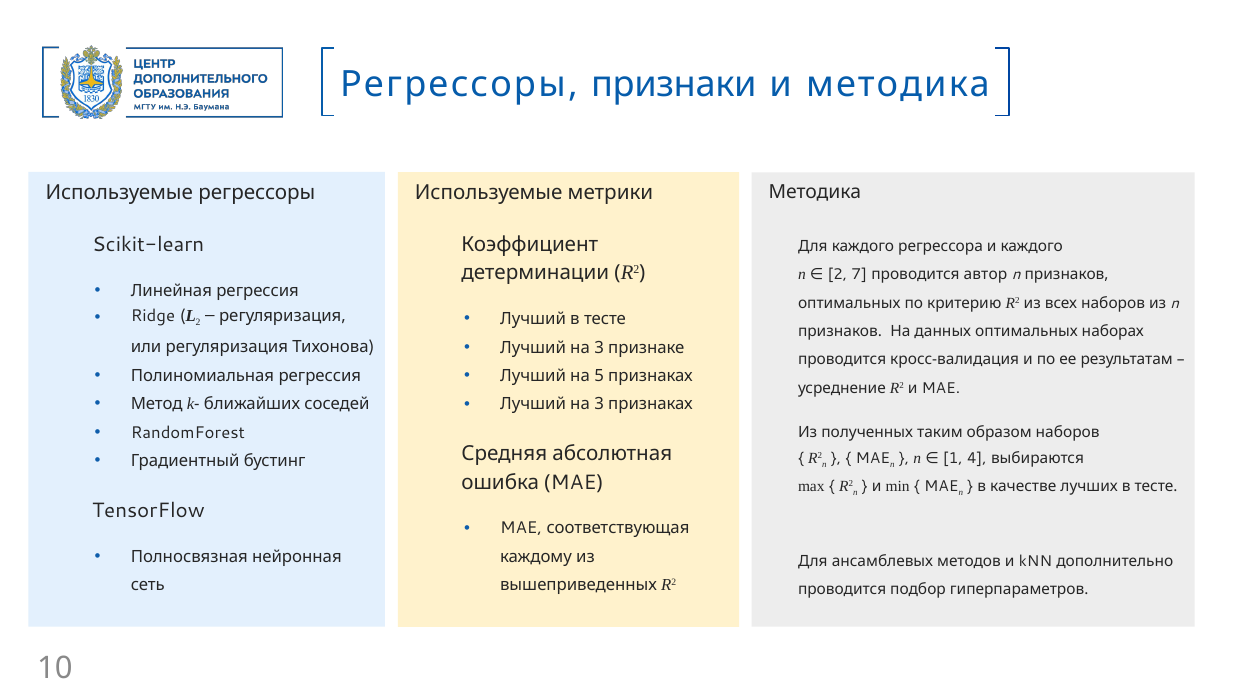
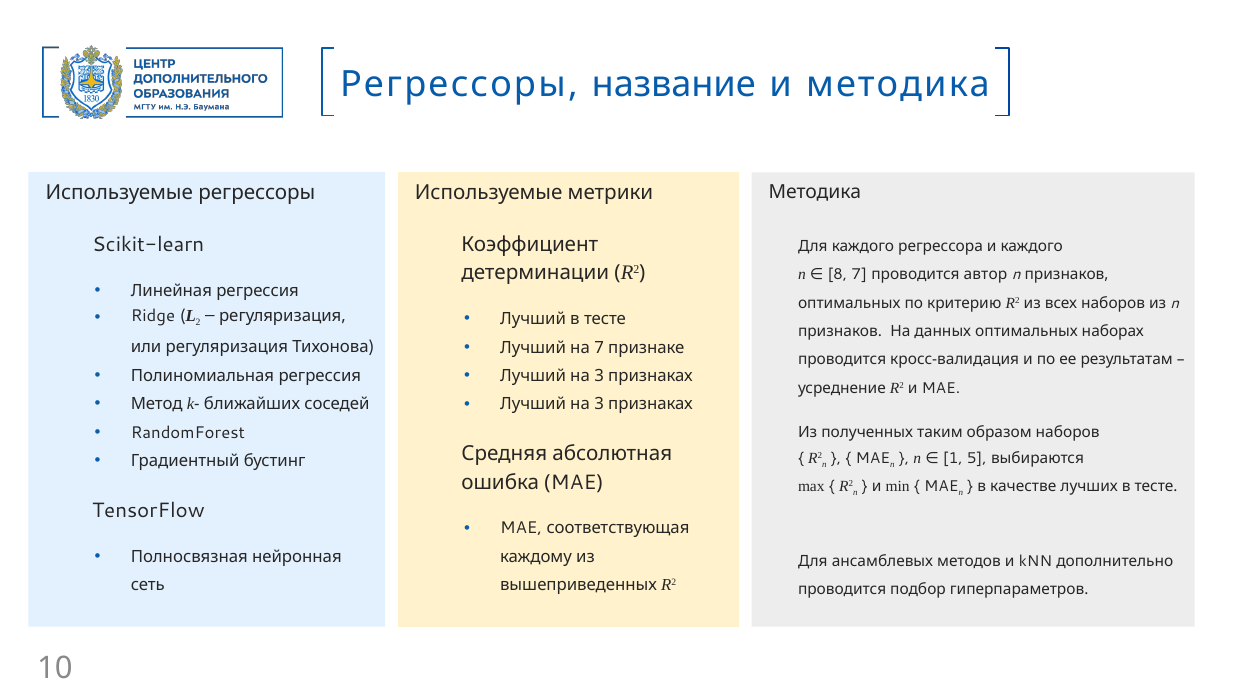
признаки: признаки -> название
2 at (837, 274): 2 -> 8
3 at (599, 347): 3 -> 7
5 at (599, 376): 5 -> 3
4: 4 -> 5
